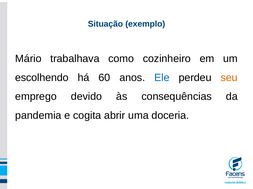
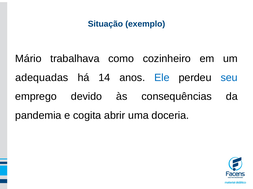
escolhendo: escolhendo -> adequadas
60: 60 -> 14
seu colour: orange -> blue
